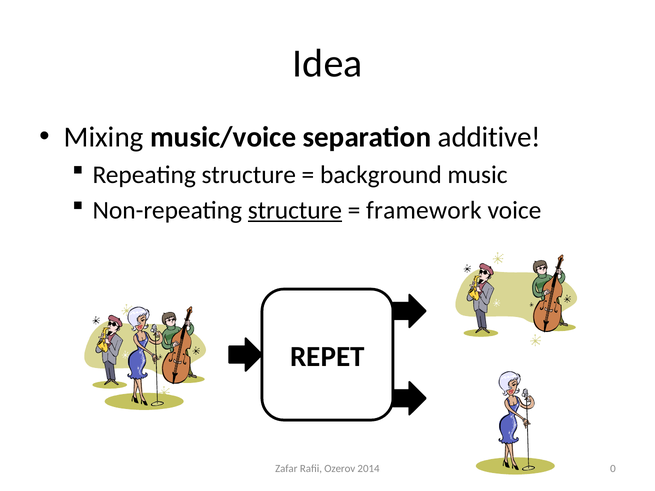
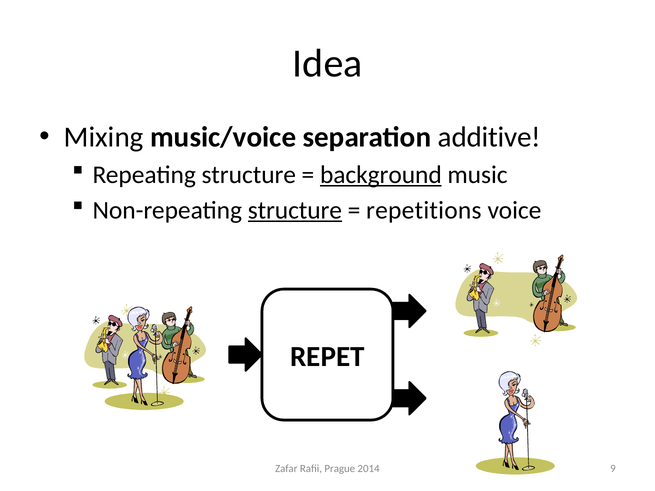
background underline: none -> present
framework: framework -> repetitions
Ozerov: Ozerov -> Prague
0: 0 -> 9
